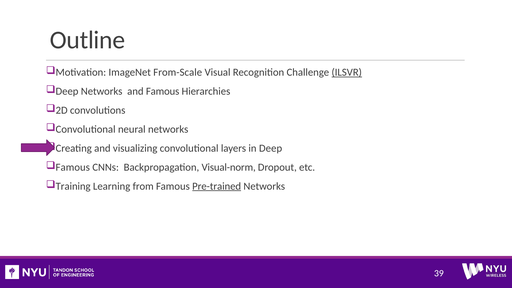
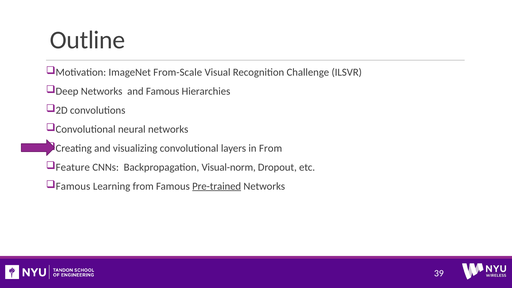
ILSVR underline: present -> none
in Deep: Deep -> From
Famous at (73, 167): Famous -> Feature
Training at (73, 186): Training -> Famous
